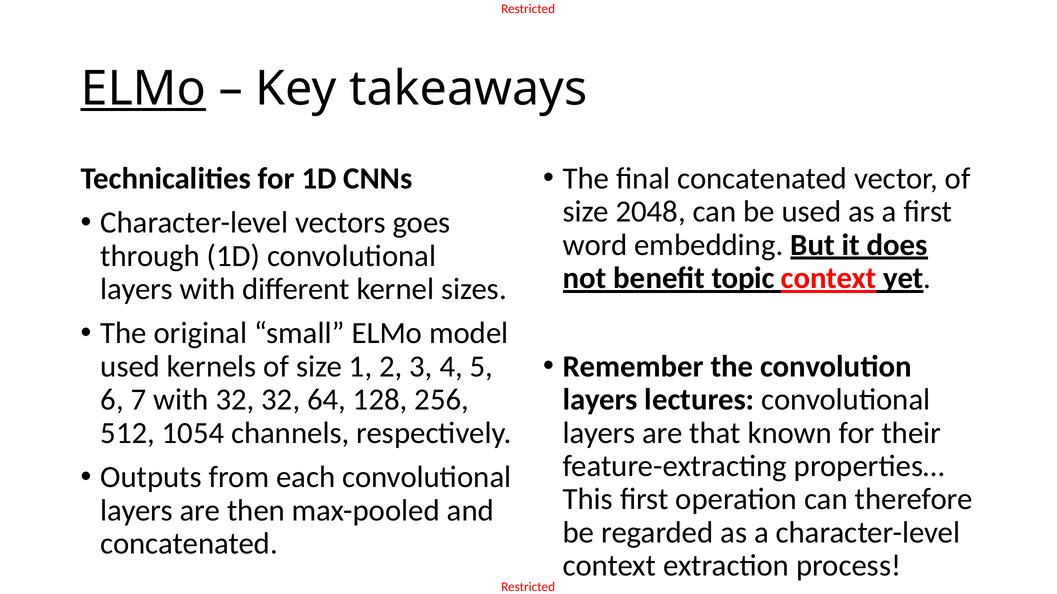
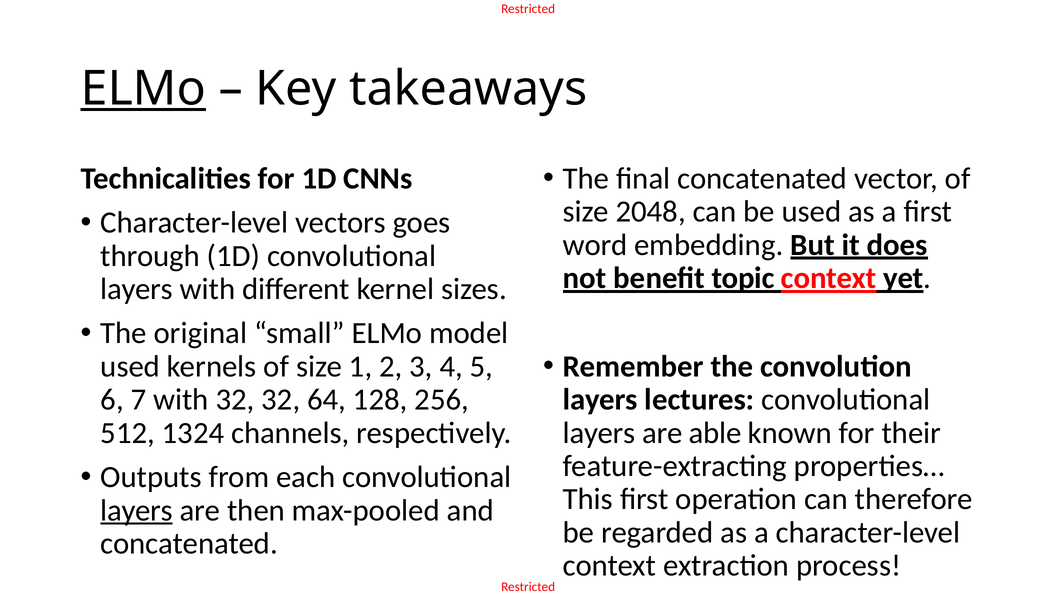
1054: 1054 -> 1324
that: that -> able
layers at (137, 511) underline: none -> present
